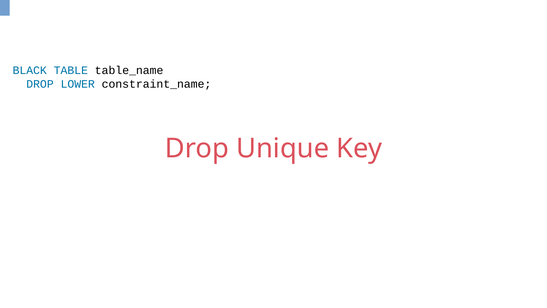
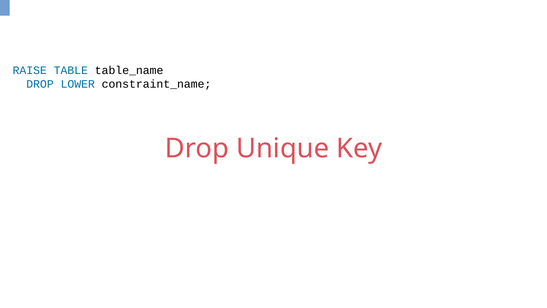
BLACK: BLACK -> RAISE
